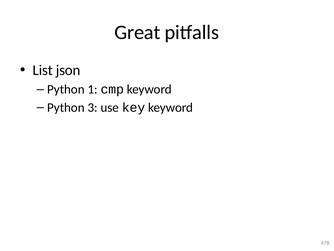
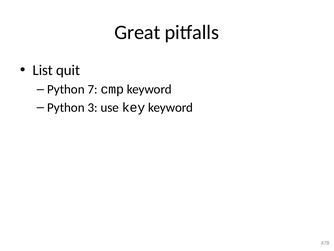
json: json -> quit
1: 1 -> 7
